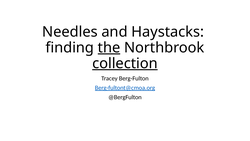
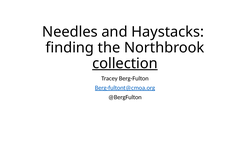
the underline: present -> none
